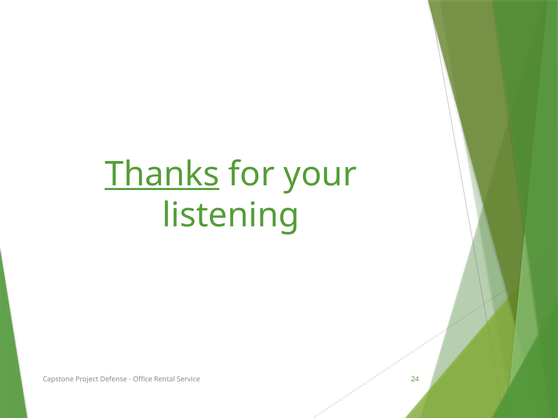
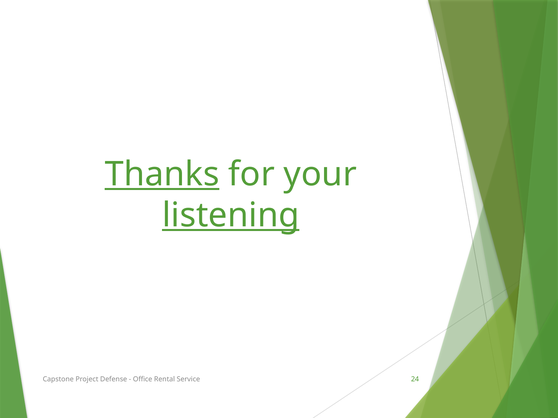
listening underline: none -> present
